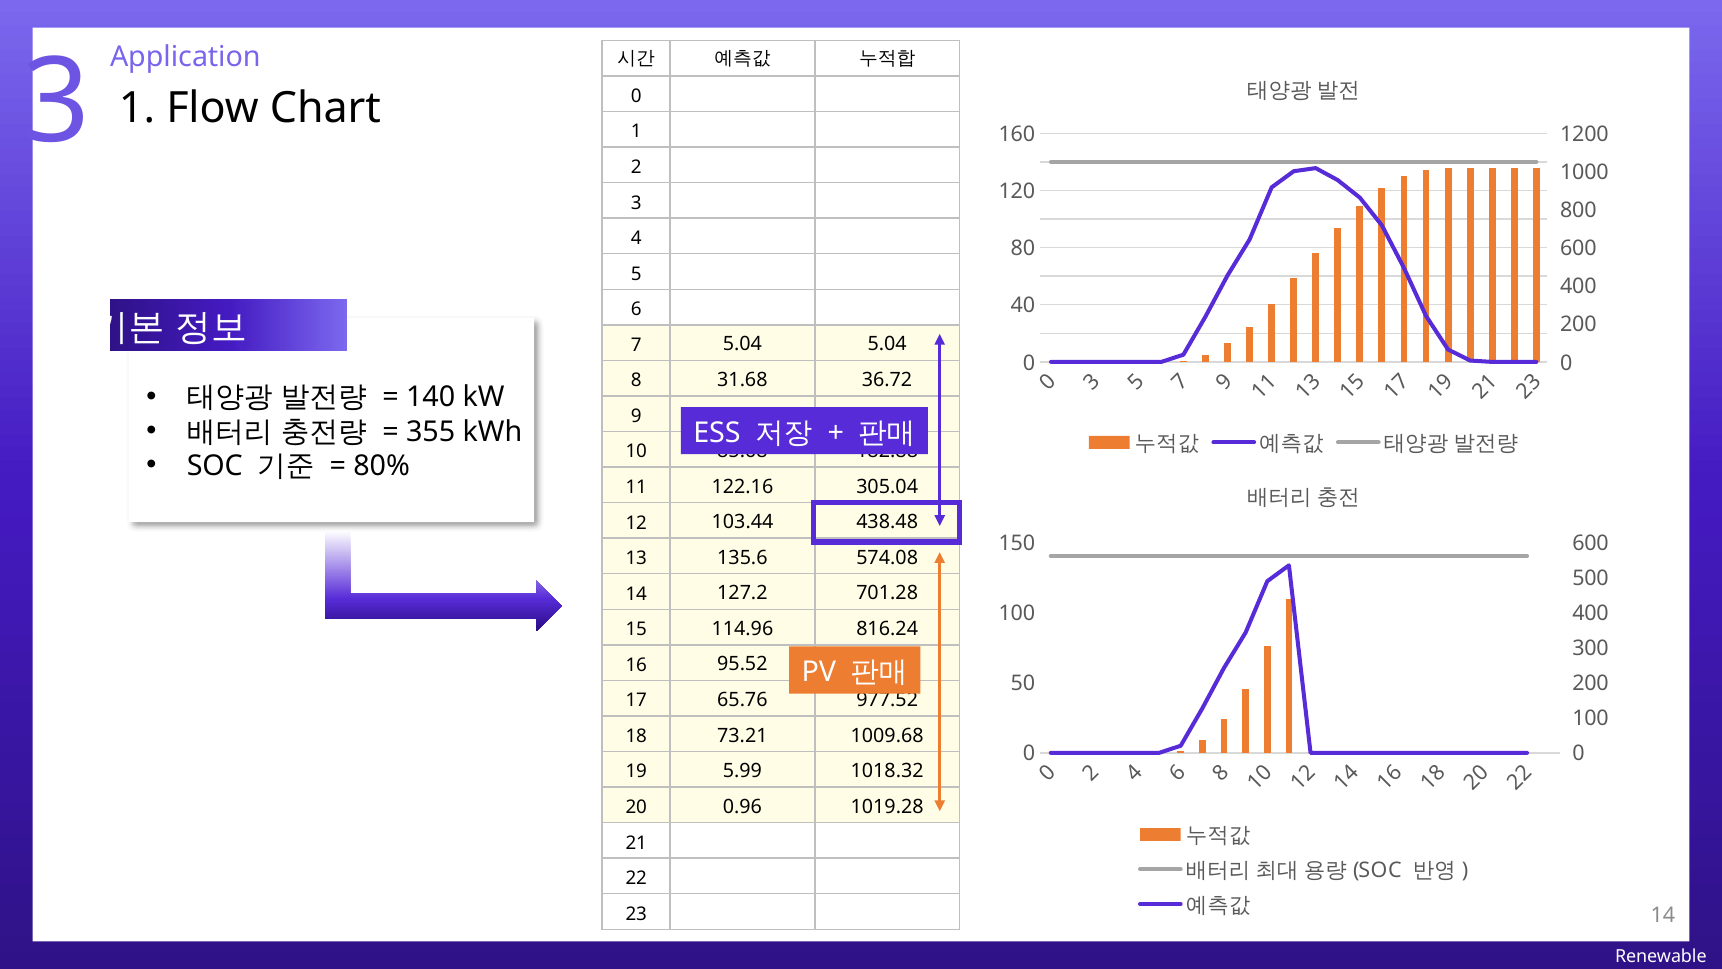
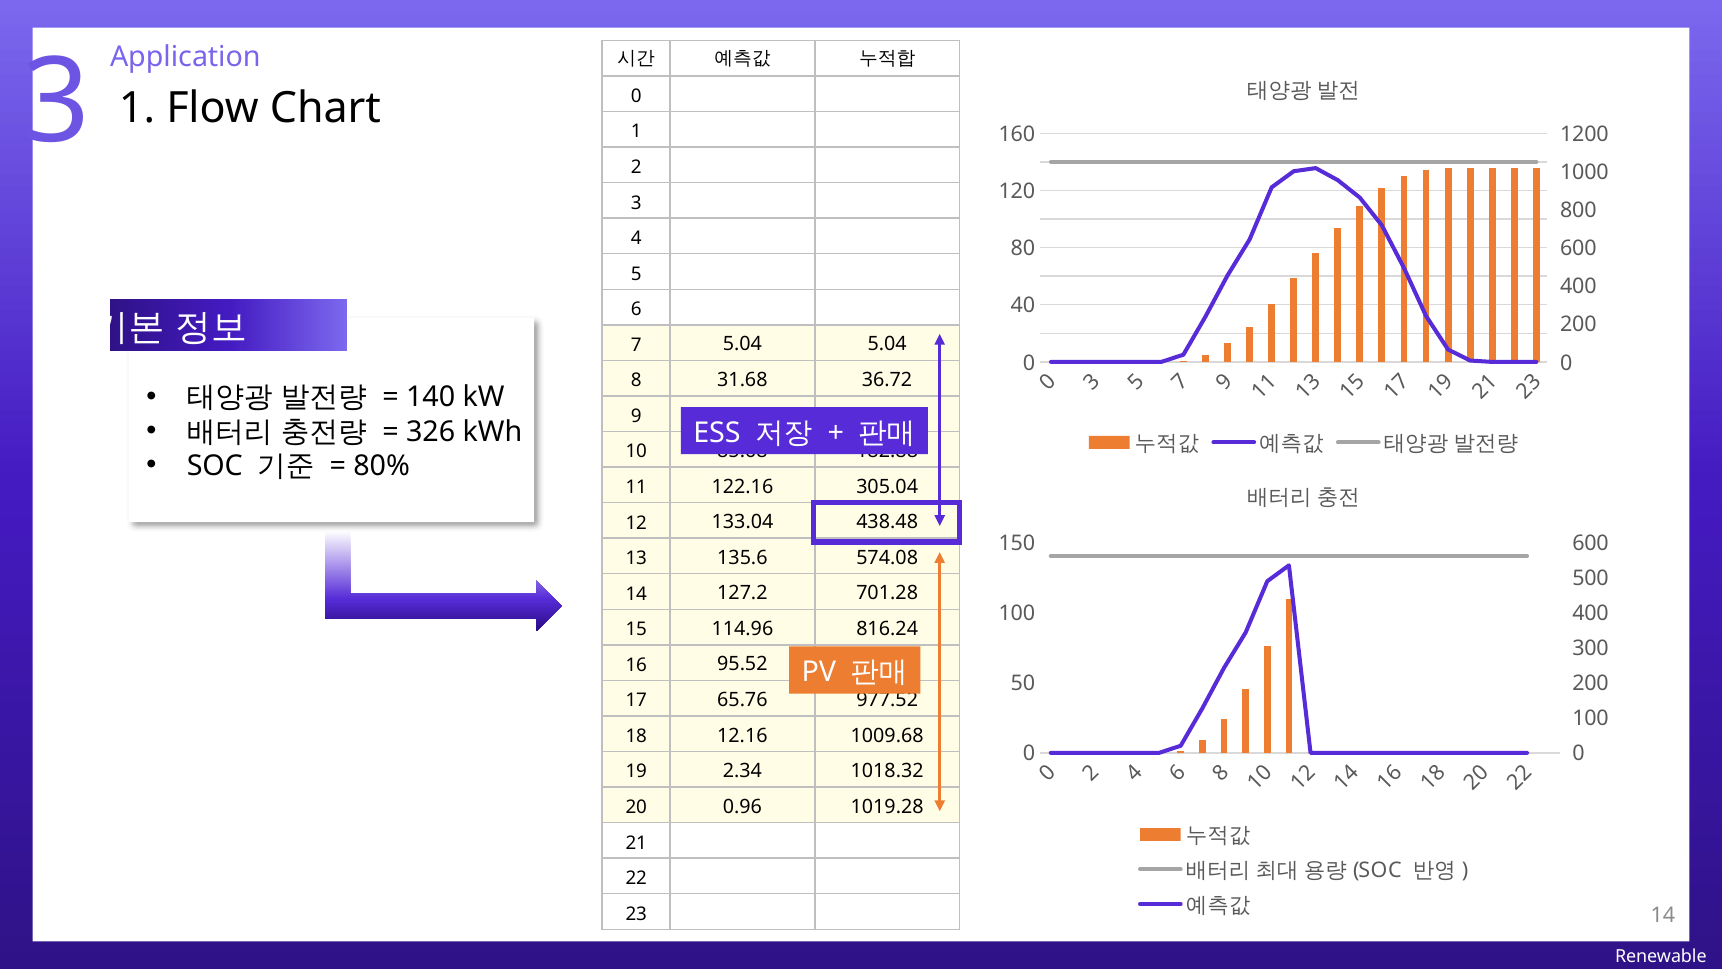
355: 355 -> 326
103.44: 103.44 -> 133.04
73.21: 73.21 -> 12.16
5.99: 5.99 -> 2.34
